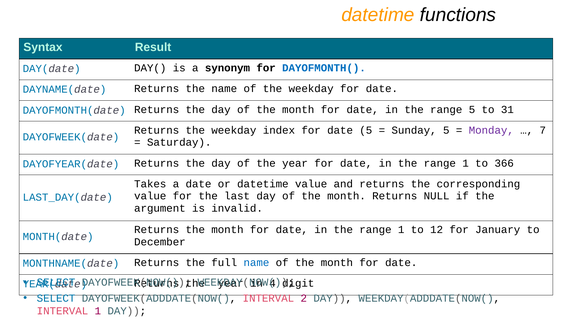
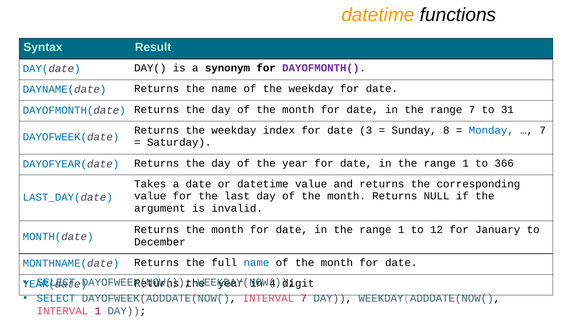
DAYOFMONTH( colour: blue -> purple
range 5: 5 -> 7
date 5: 5 -> 3
Sunday 5: 5 -> 8
Monday colour: purple -> blue
INTERVAL 2: 2 -> 7
